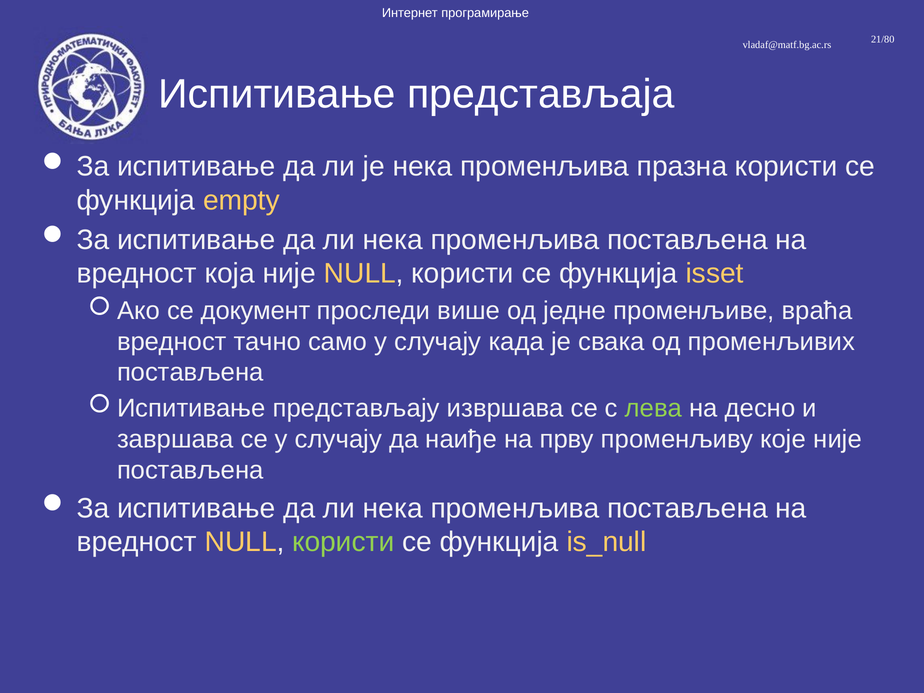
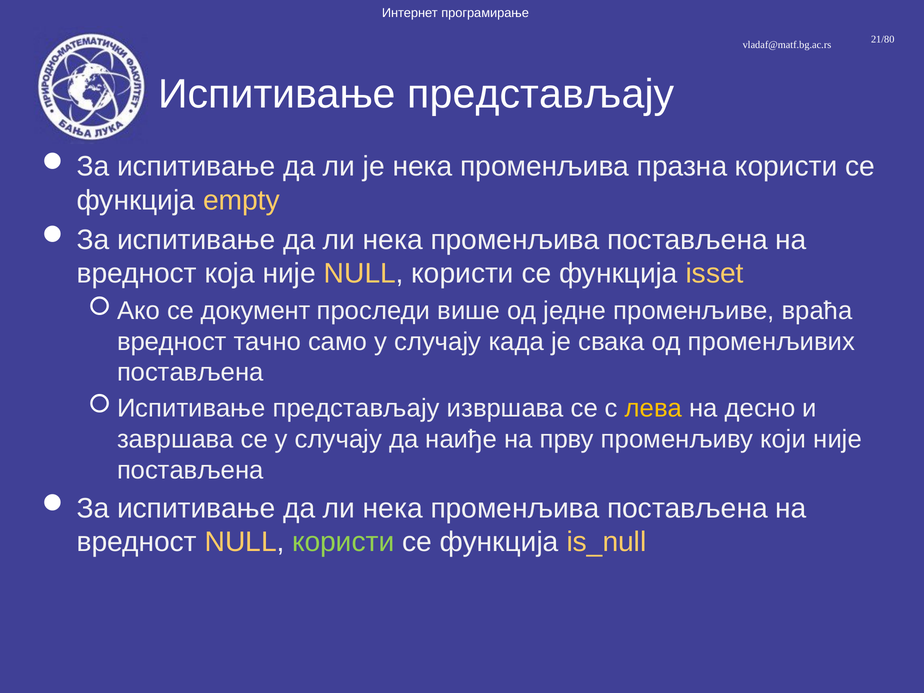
Испитивање представљаја: представљаја -> представљају
лева colour: light green -> yellow
које: које -> који
